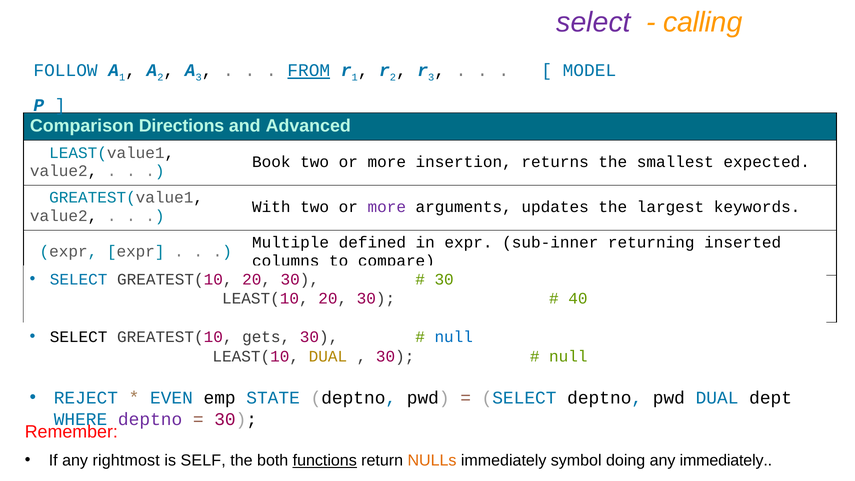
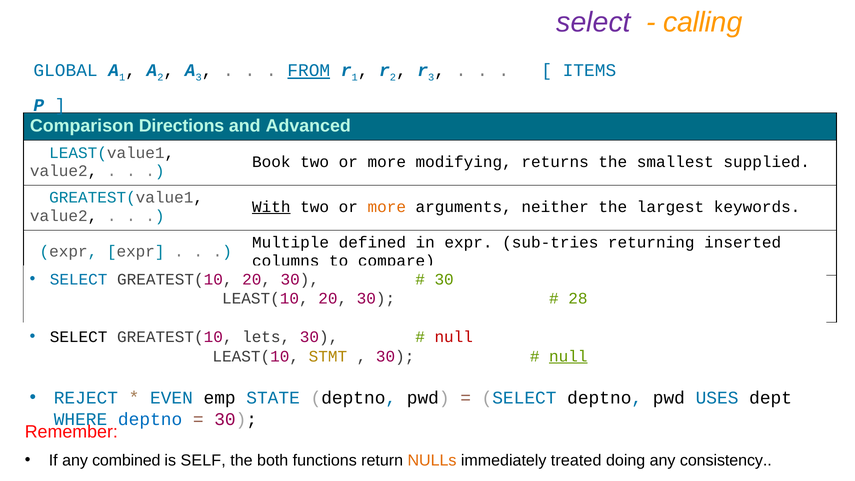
FOLLOW: FOLLOW -> GLOBAL
MODEL: MODEL -> ITEMS
insertion: insertion -> modifying
expected: expected -> supplied
With underline: none -> present
more at (387, 207) colour: purple -> orange
updates: updates -> neither
sub-inner: sub-inner -> sub-tries
40: 40 -> 28
gets: gets -> lets
null at (454, 337) colour: blue -> red
LEAST(10 DUAL: DUAL -> STMT
null at (568, 356) underline: none -> present
pwd DUAL: DUAL -> USES
deptno at (150, 419) colour: purple -> blue
rightmost: rightmost -> combined
functions underline: present -> none
symbol: symbol -> treated
any immediately: immediately -> consistency
